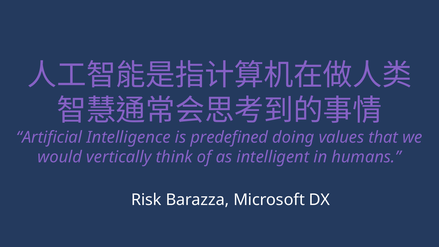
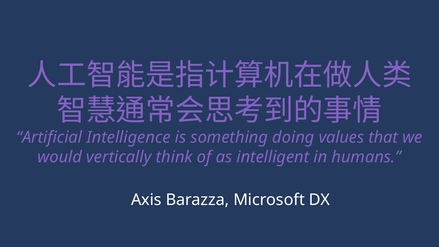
predefined: predefined -> something
Risk: Risk -> Axis
